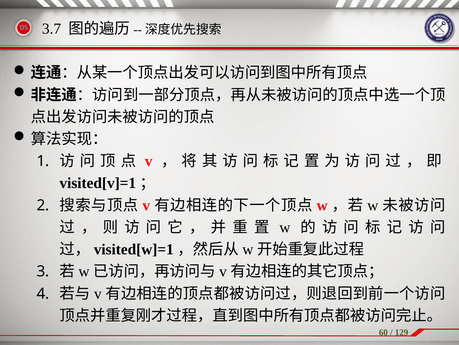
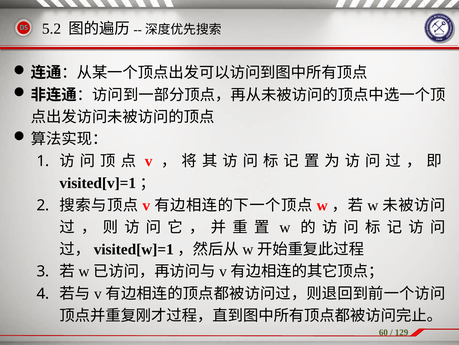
3.7: 3.7 -> 5.2
